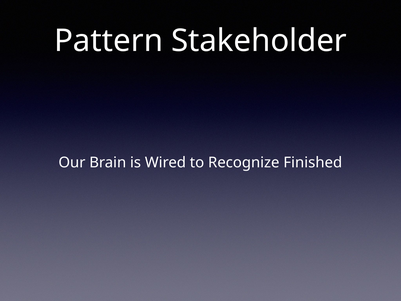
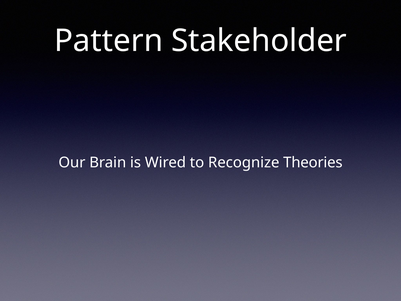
Finished: Finished -> Theories
